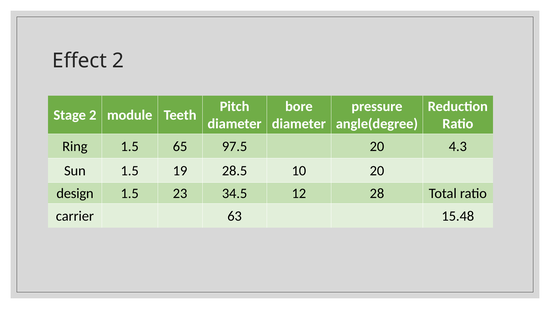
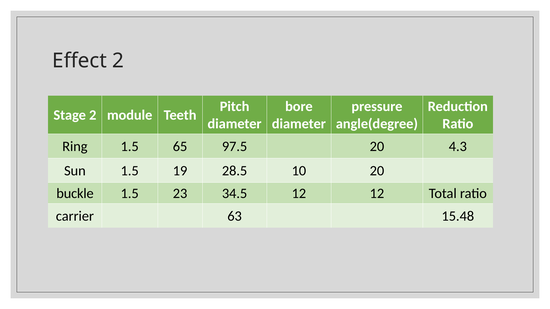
design: design -> buckle
12 28: 28 -> 12
